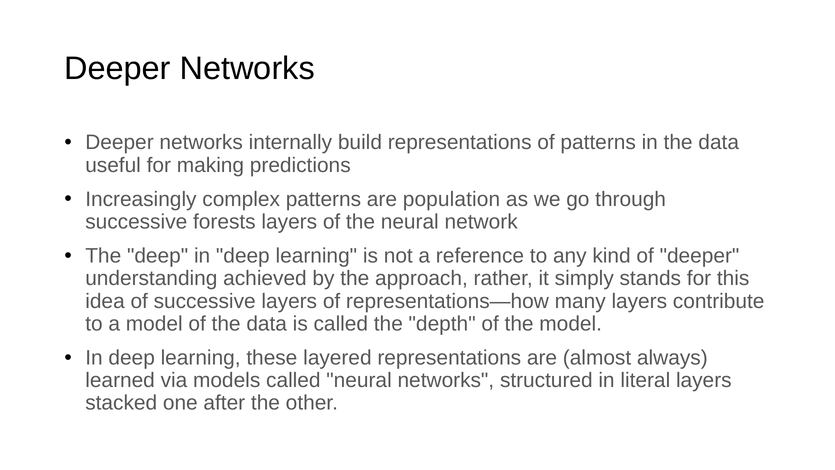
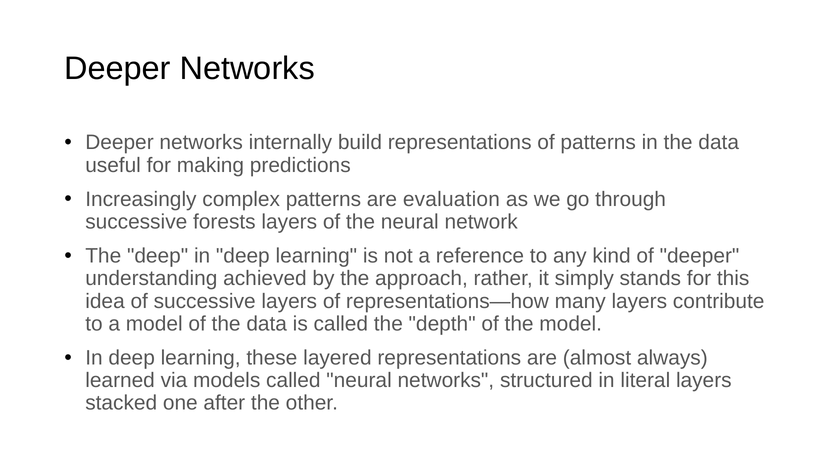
population: population -> evaluation
